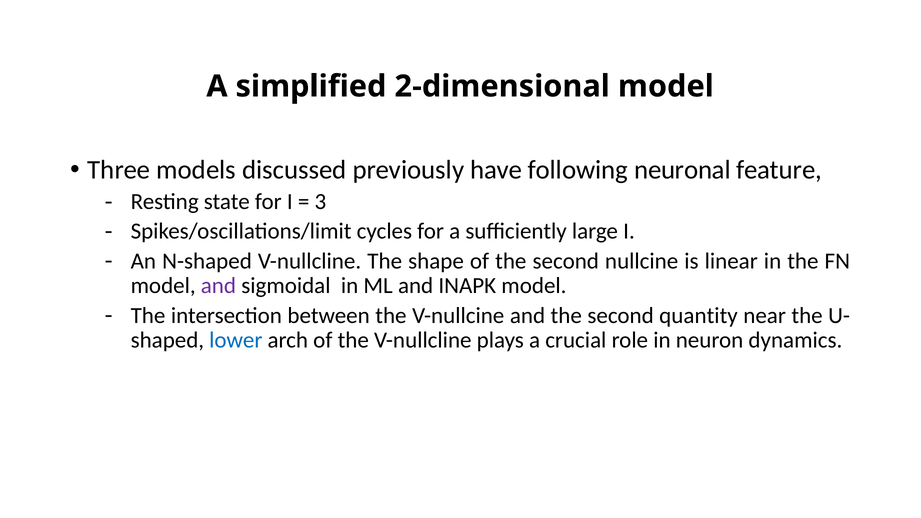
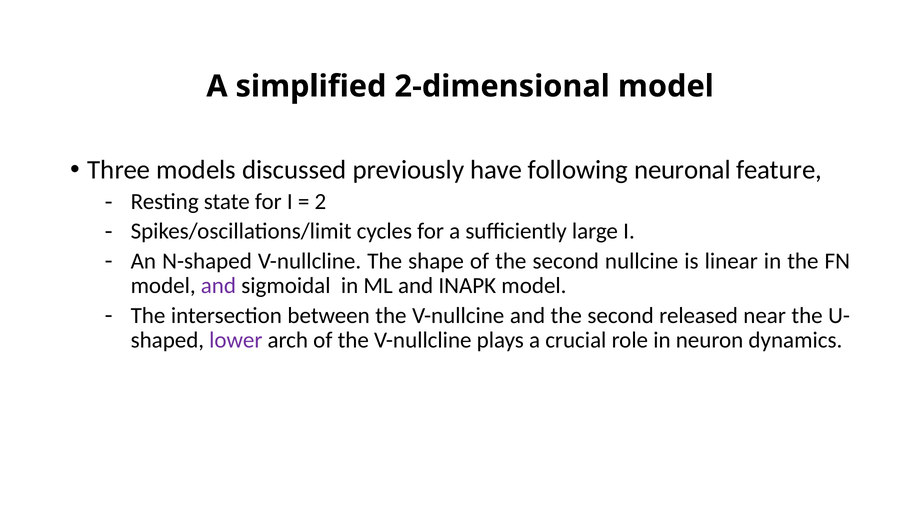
3: 3 -> 2
quantity: quantity -> released
lower colour: blue -> purple
